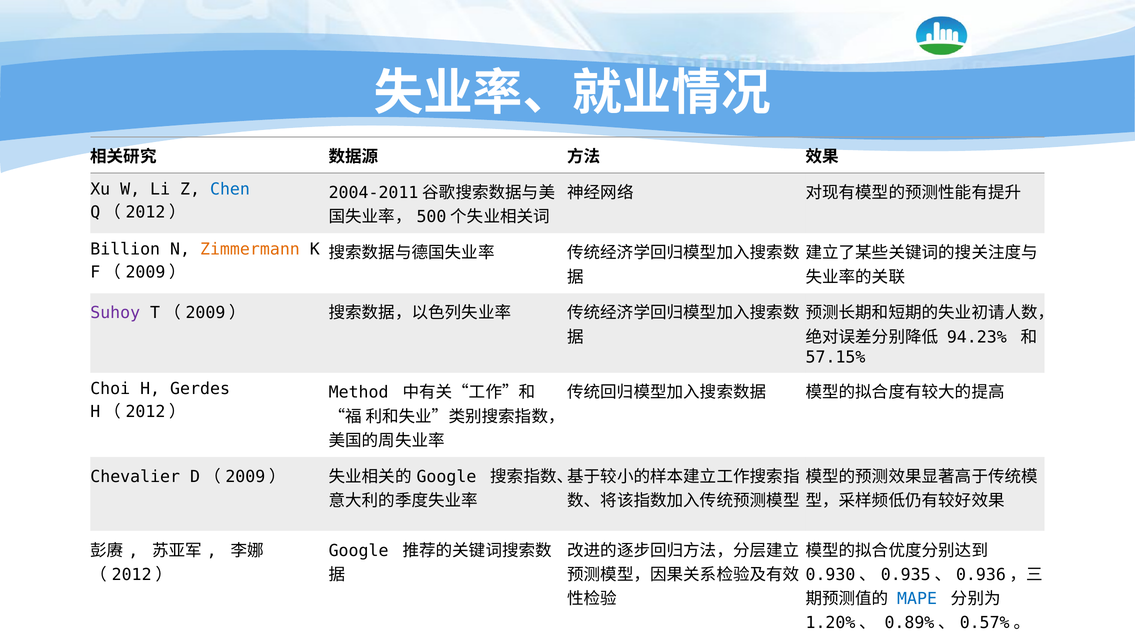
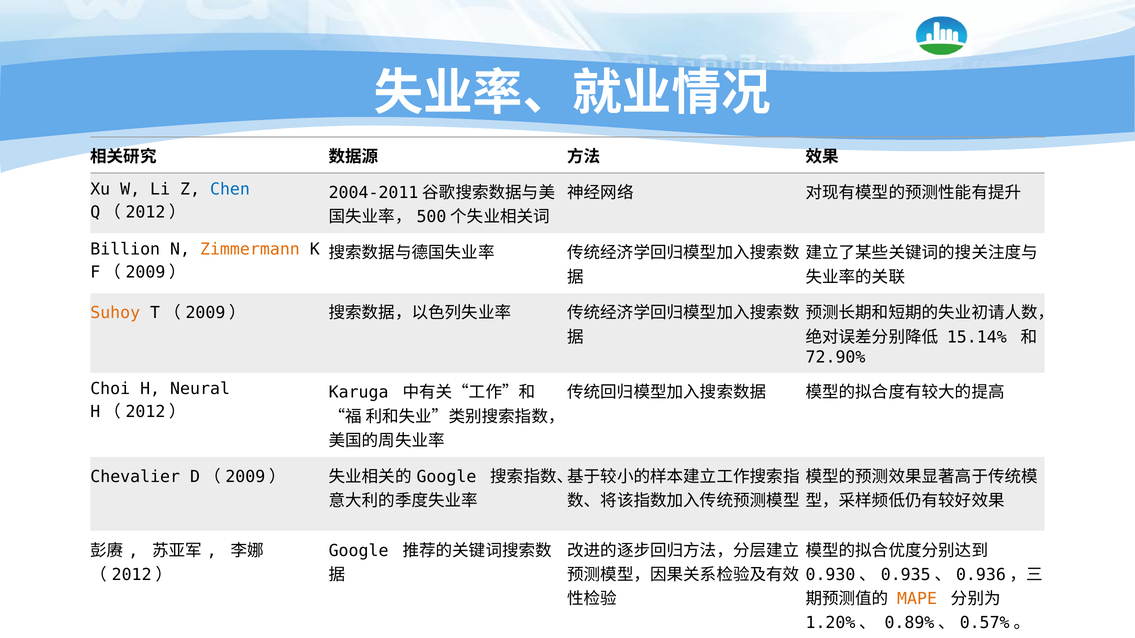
Suhoy colour: purple -> orange
94.23%: 94.23% -> 15.14%
57.15%: 57.15% -> 72.90%
Gerdes: Gerdes -> Neural
Method: Method -> Karuga
MAPE colour: blue -> orange
